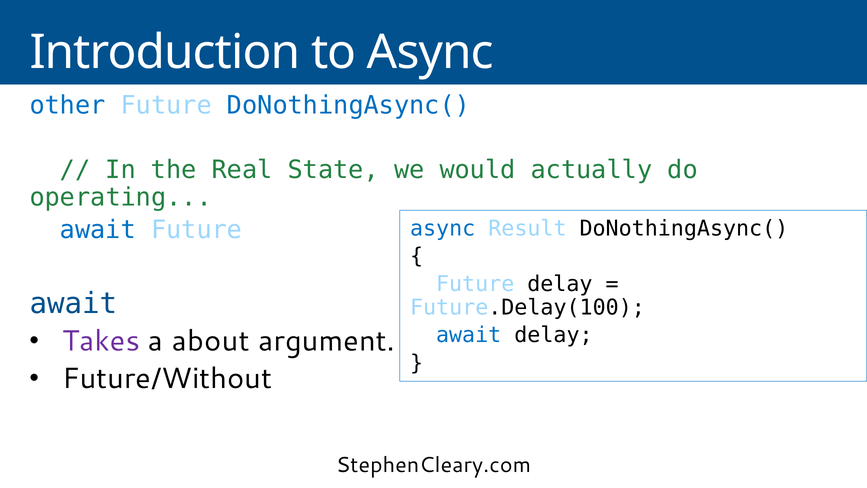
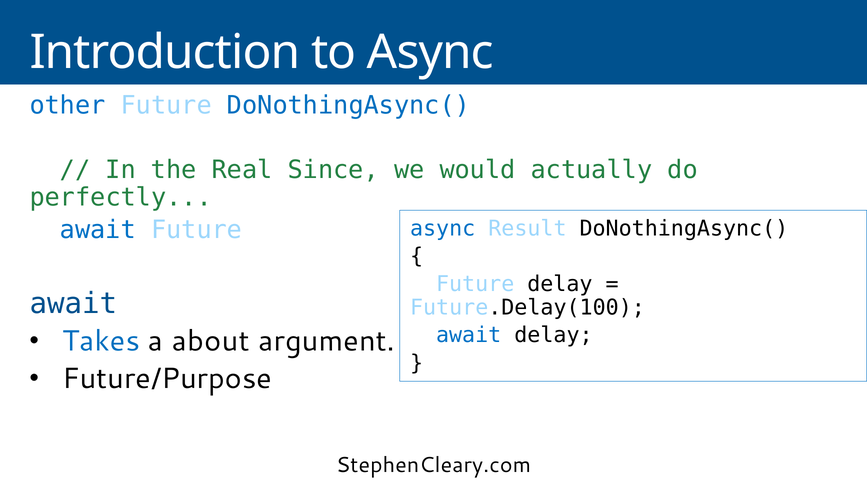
State: State -> Since
operating: operating -> perfectly
Takes colour: purple -> blue
Future/Without: Future/Without -> Future/Purpose
